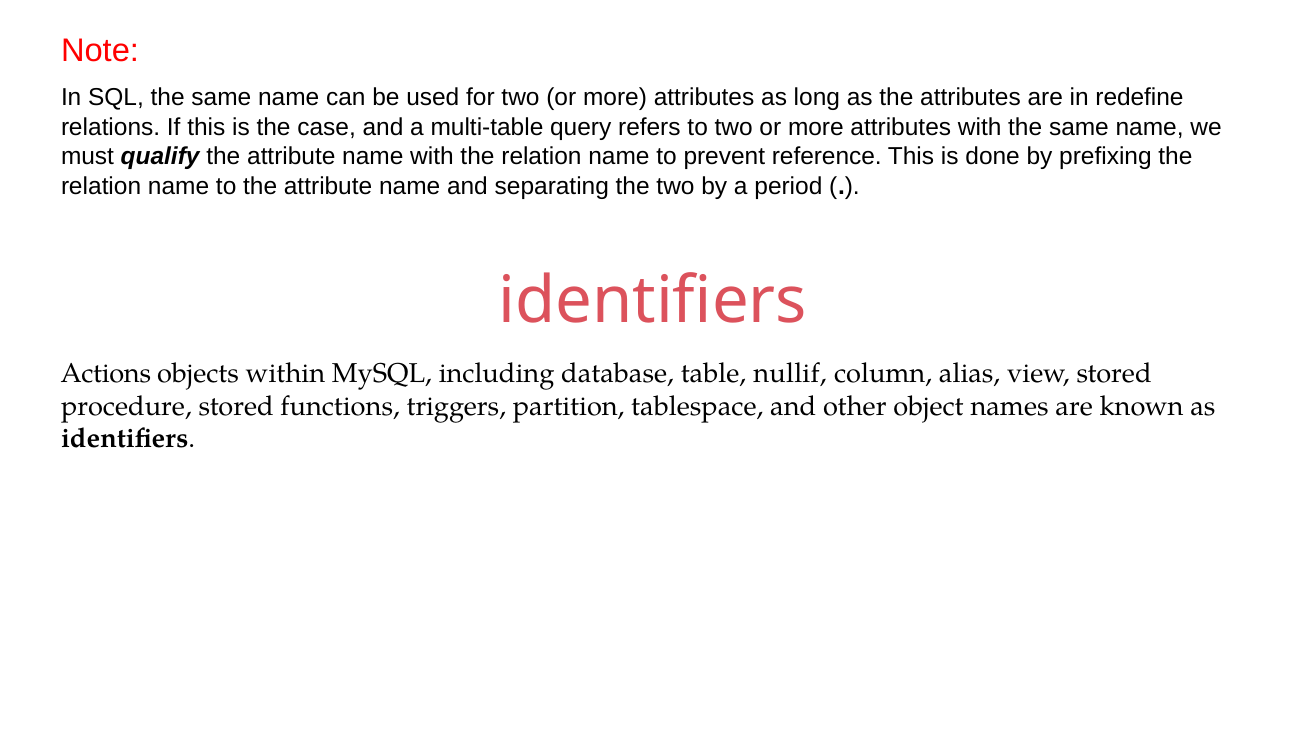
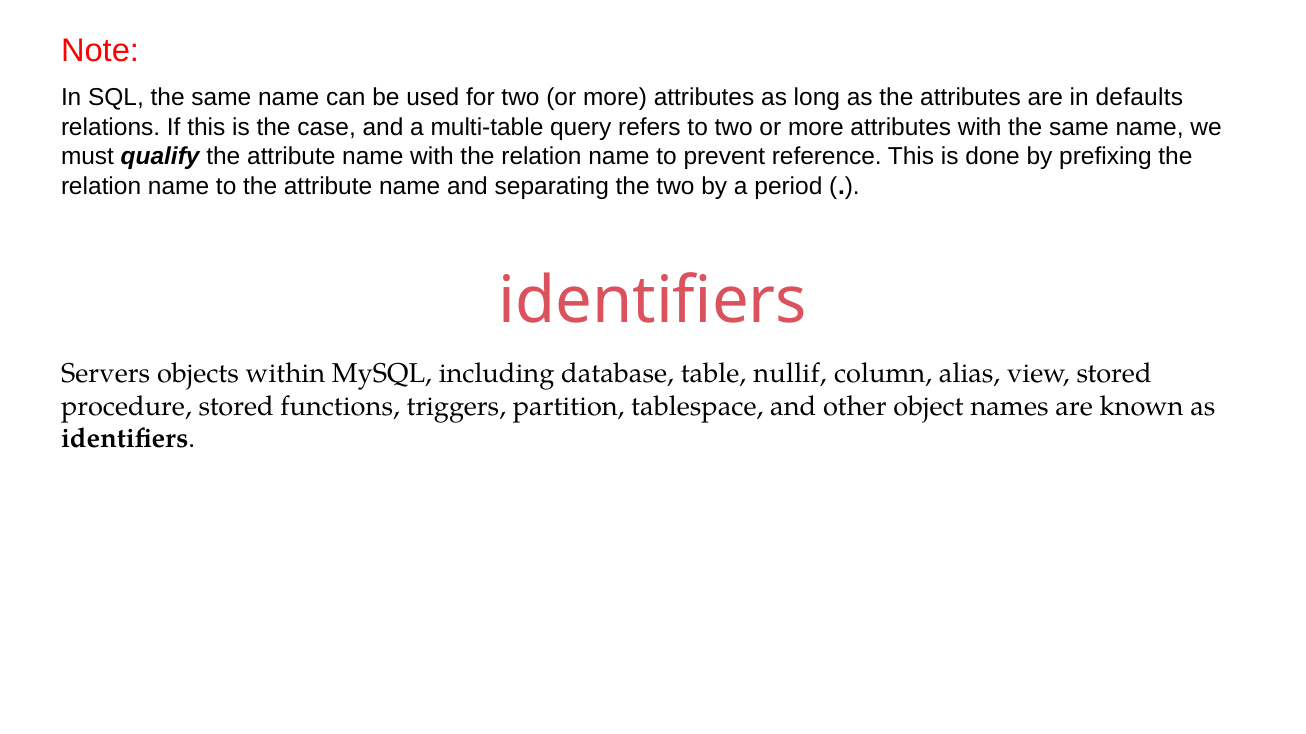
redefine: redefine -> defaults
Actions: Actions -> Servers
